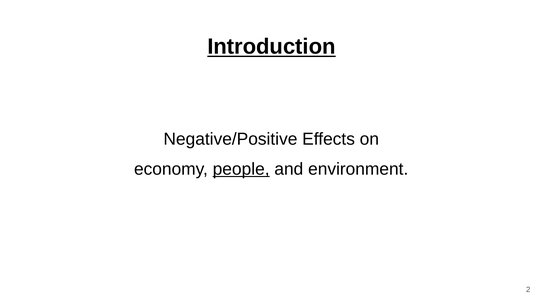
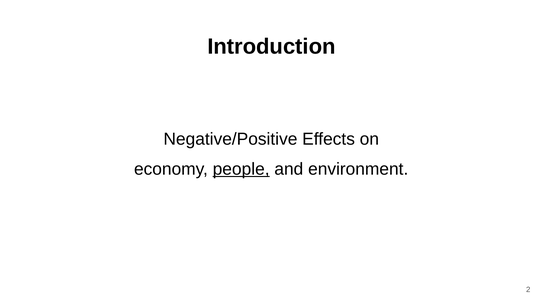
Introduction underline: present -> none
